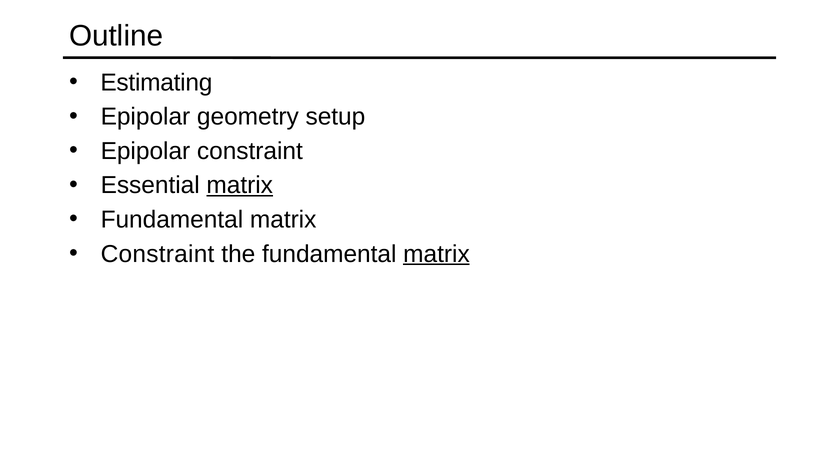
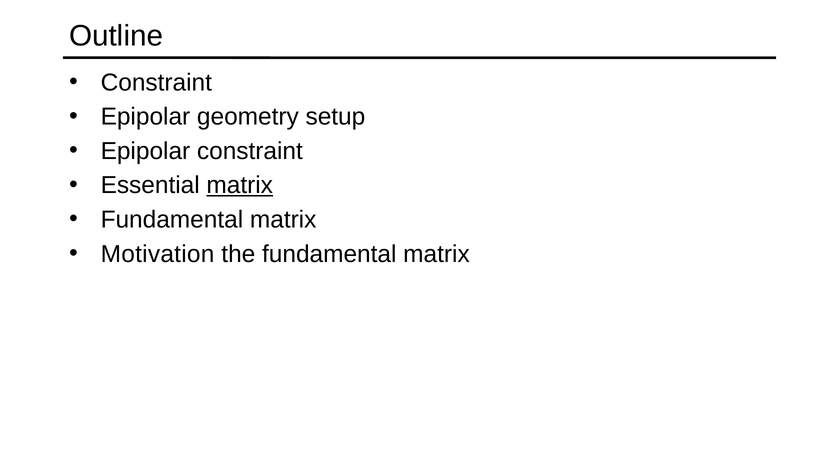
Estimating at (156, 82): Estimating -> Constraint
Constraint at (158, 254): Constraint -> Motivation
matrix at (436, 254) underline: present -> none
